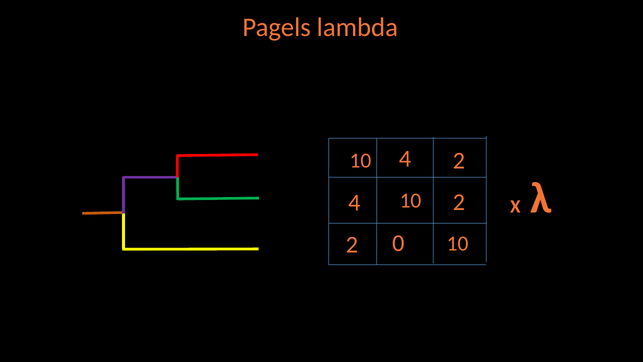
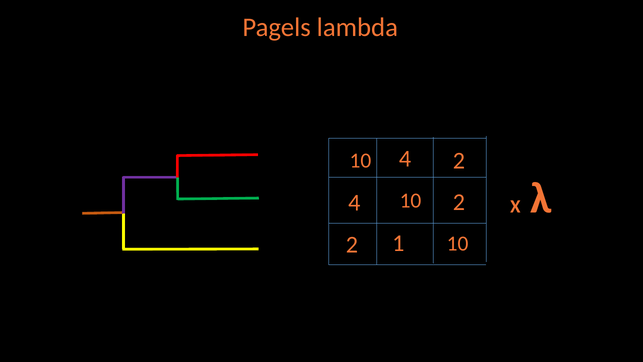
0: 0 -> 1
